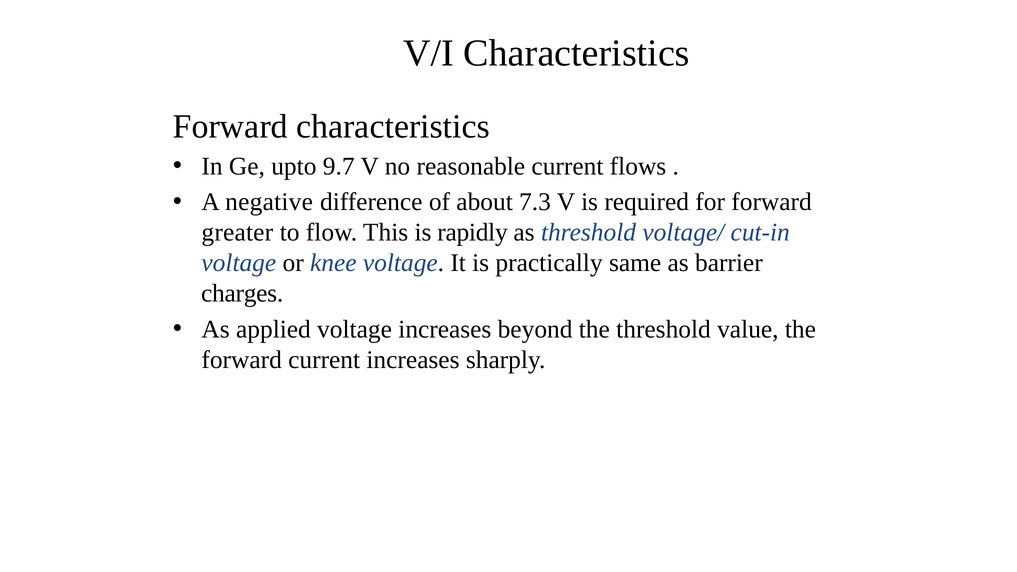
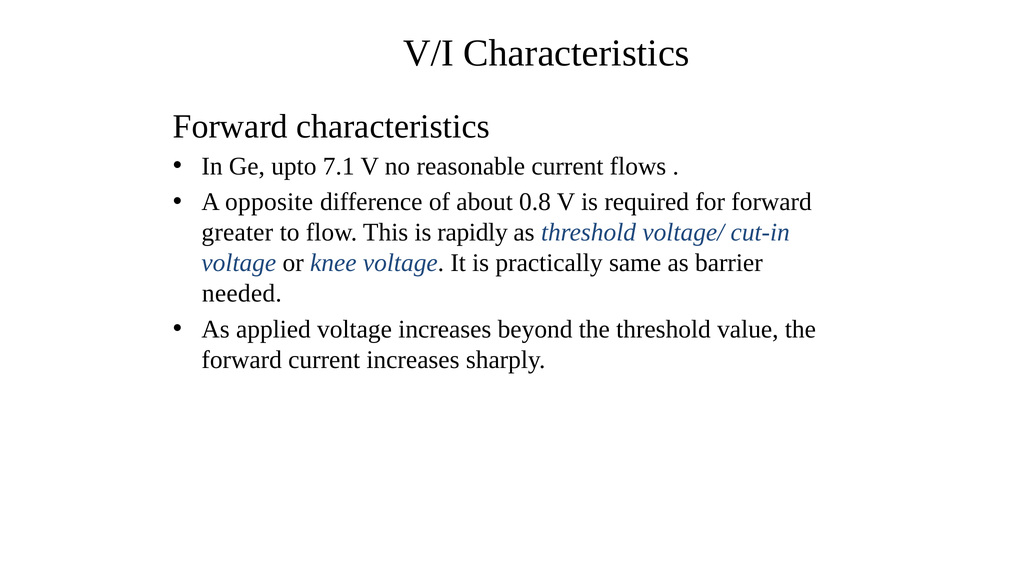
9.7: 9.7 -> 7.1
negative: negative -> opposite
7.3: 7.3 -> 0.8
charges: charges -> needed
